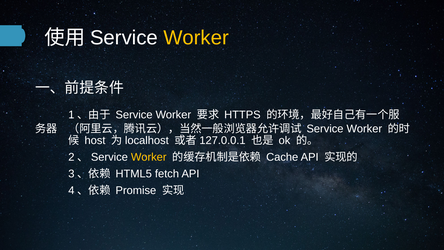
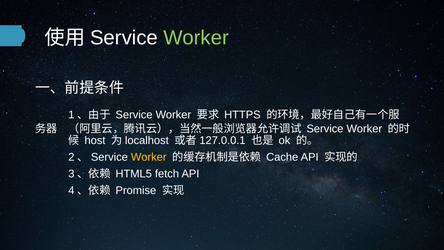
Worker at (196, 38) colour: yellow -> light green
